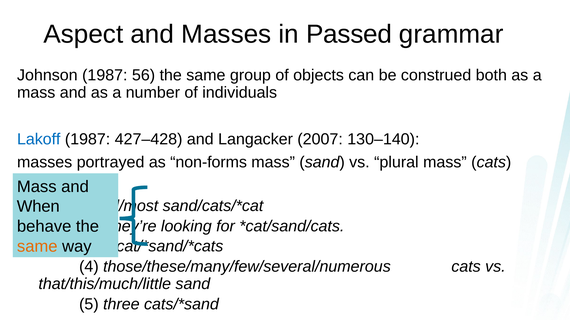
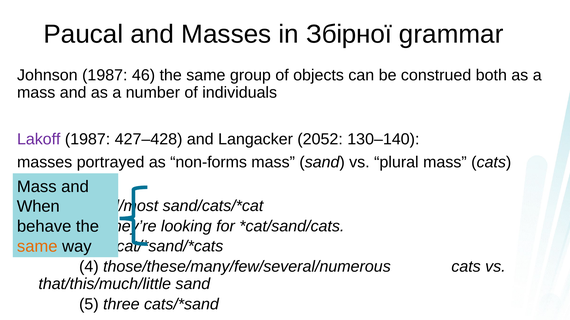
Aspect: Aspect -> Paucal
Passed: Passed -> Збірної
56: 56 -> 46
Lakoff colour: blue -> purple
2007: 2007 -> 2052
